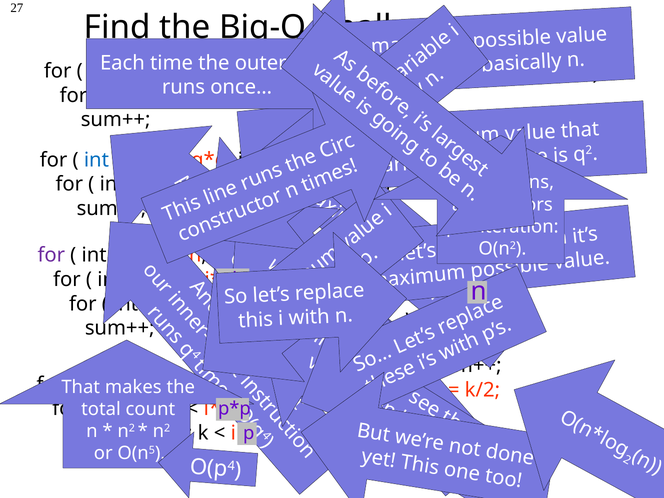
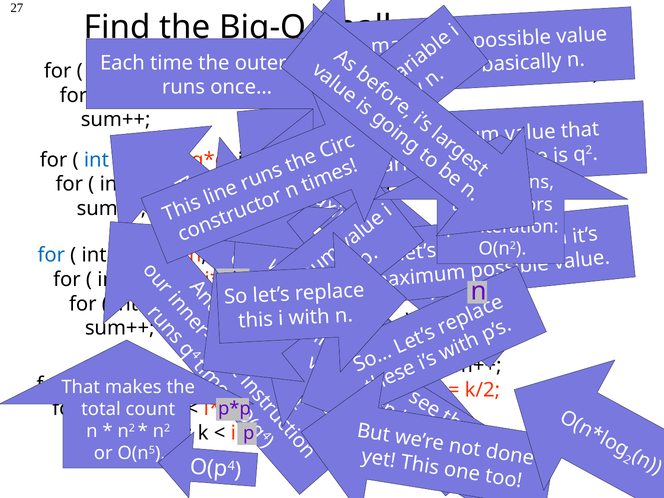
for at (51, 255) colour: purple -> blue
